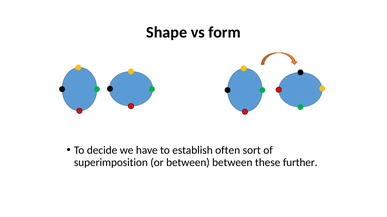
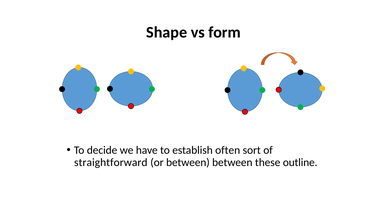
superimposition: superimposition -> straightforward
further: further -> outline
